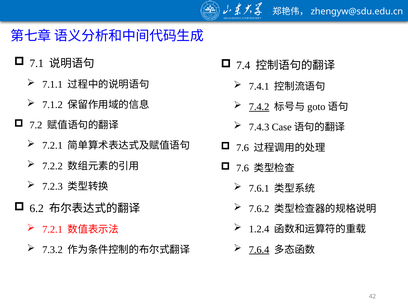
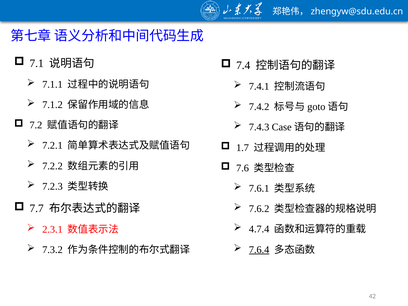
7.4.2 underline: present -> none
7.6 at (243, 148): 7.6 -> 1.7
6.2: 6.2 -> 7.7
1.2.4: 1.2.4 -> 4.7.4
7.2.1 at (52, 229): 7.2.1 -> 2.3.1
